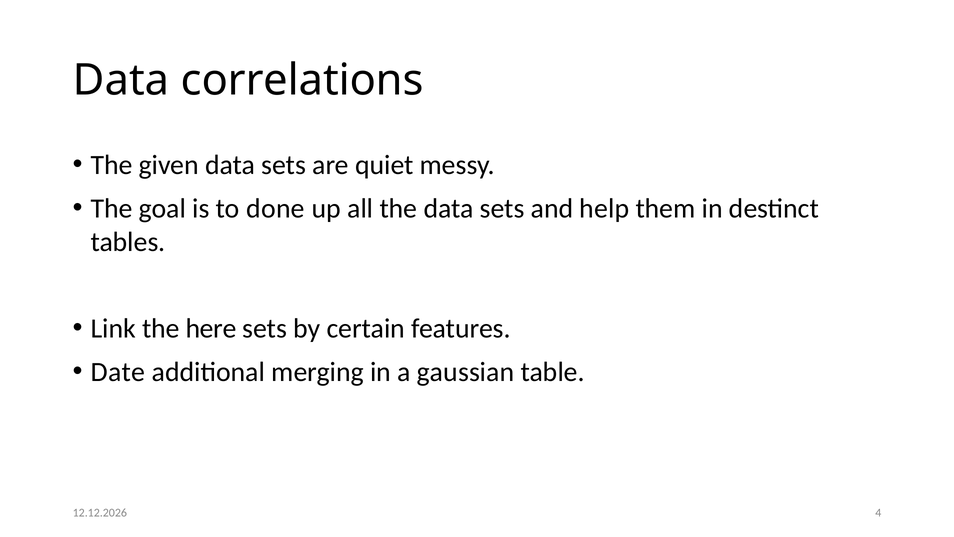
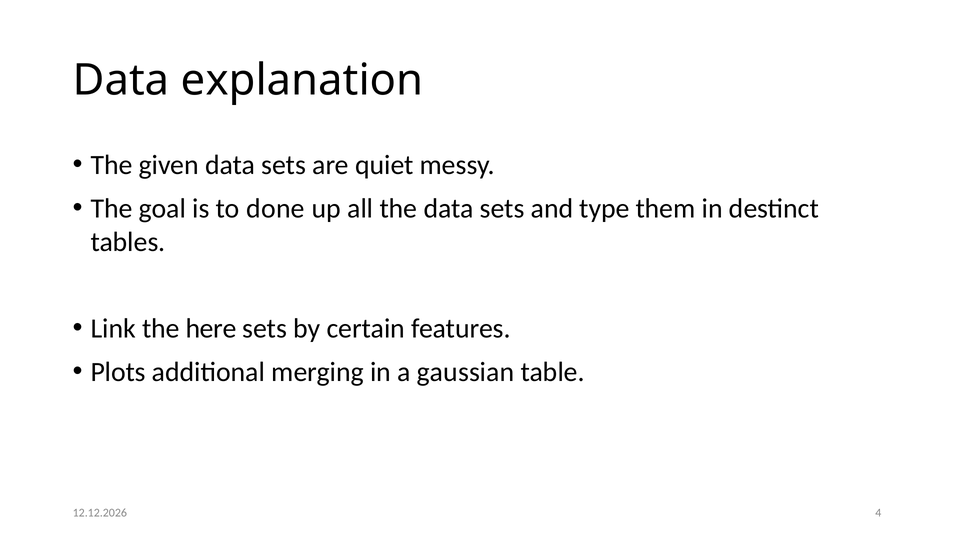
correlations: correlations -> explanation
help: help -> type
Date: Date -> Plots
